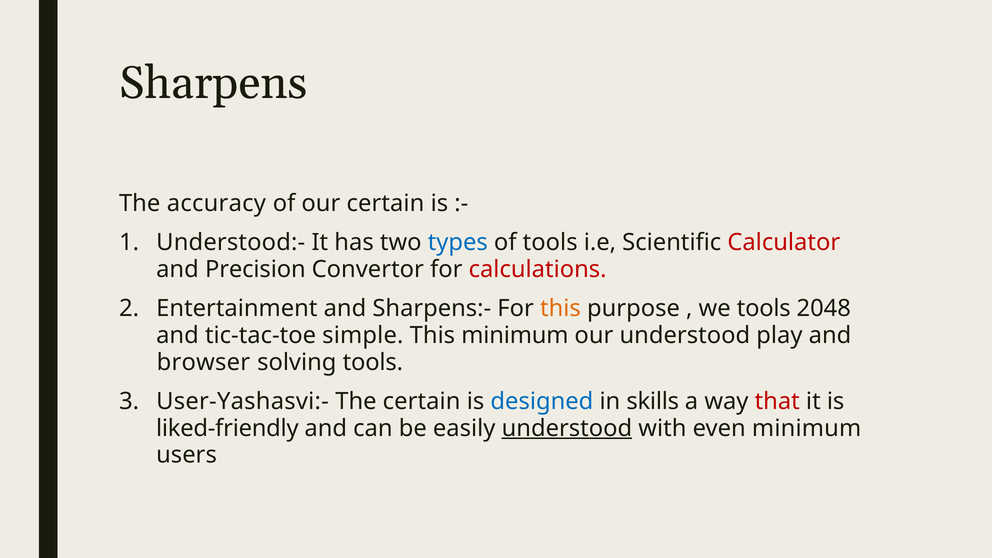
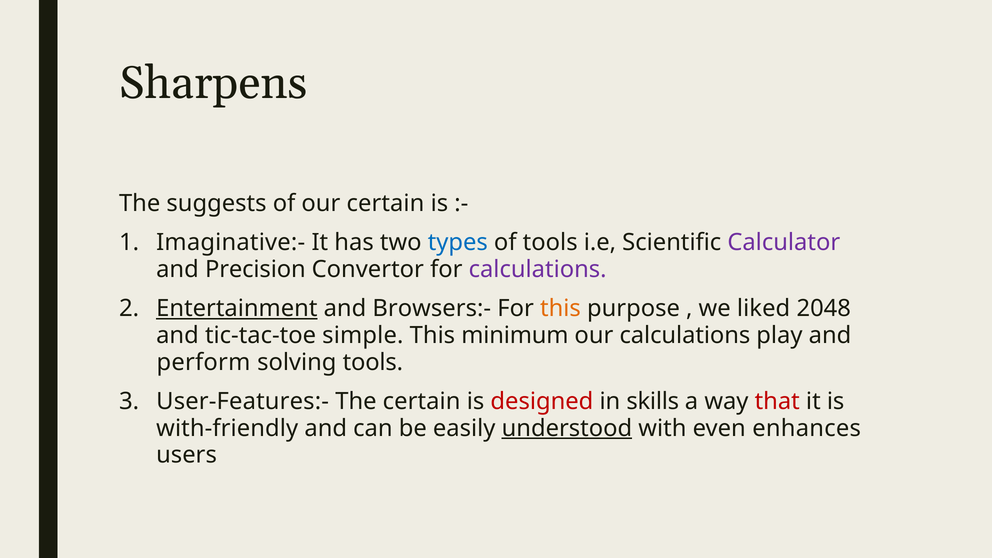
accuracy: accuracy -> suggests
Understood:-: Understood:- -> Imaginative:-
Calculator colour: red -> purple
calculations at (538, 269) colour: red -> purple
Entertainment underline: none -> present
Sharpens:-: Sharpens:- -> Browsers:-
we tools: tools -> liked
our understood: understood -> calculations
browser: browser -> perform
User-Yashasvi:-: User-Yashasvi:- -> User-Features:-
designed colour: blue -> red
liked-friendly: liked-friendly -> with-friendly
even minimum: minimum -> enhances
